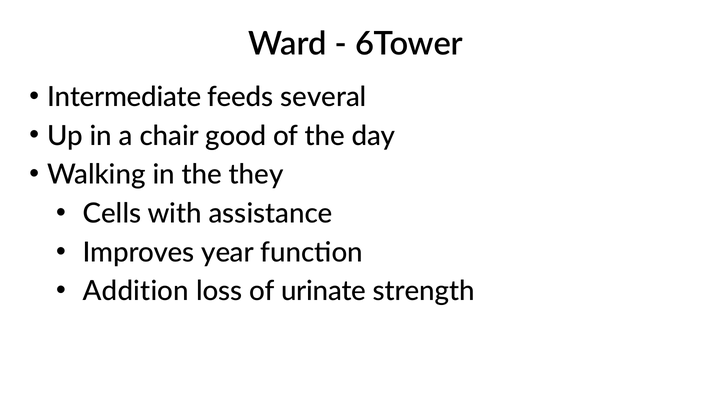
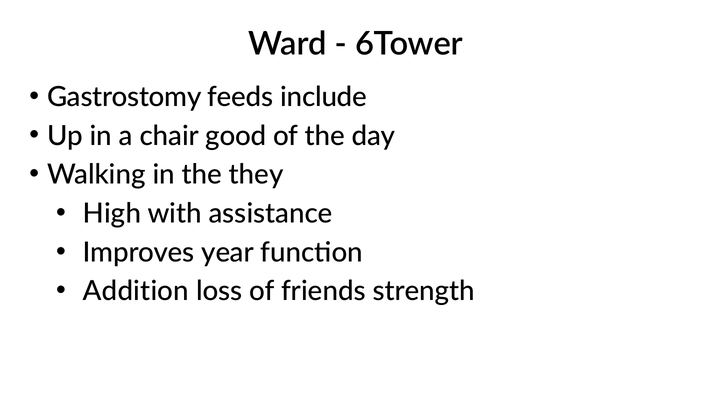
Intermediate: Intermediate -> Gastrostomy
several: several -> include
Cells: Cells -> High
urinate: urinate -> friends
